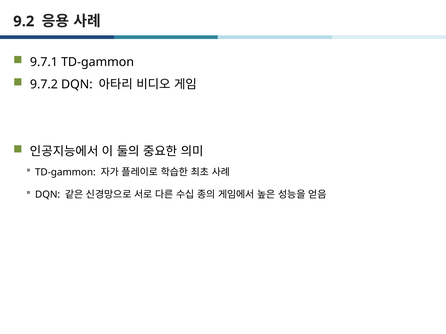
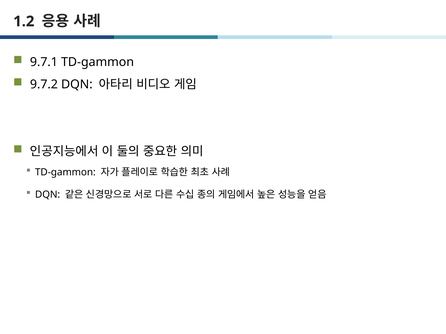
9.2: 9.2 -> 1.2
